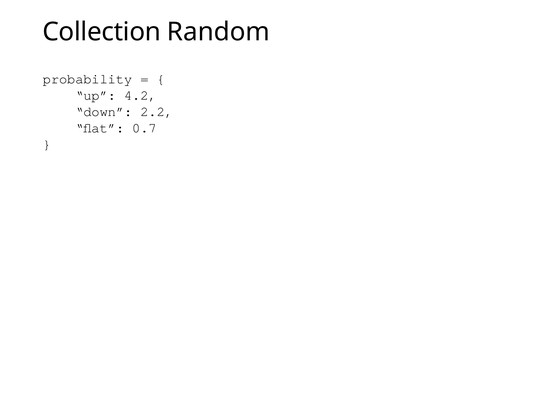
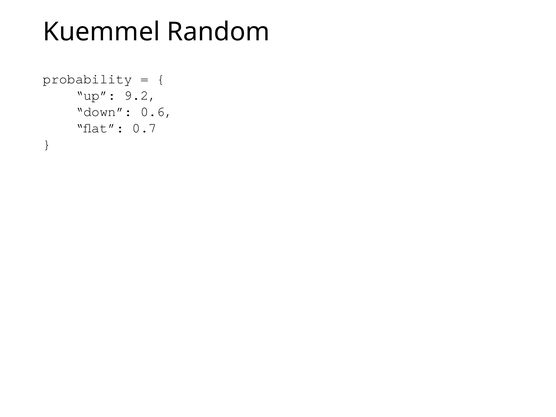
Collection: Collection -> Kuemmel
4.2: 4.2 -> 9.2
2.2: 2.2 -> 0.6
